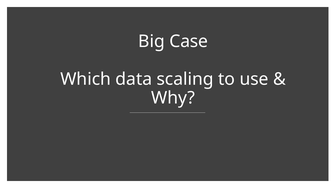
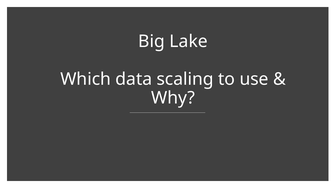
Case: Case -> Lake
